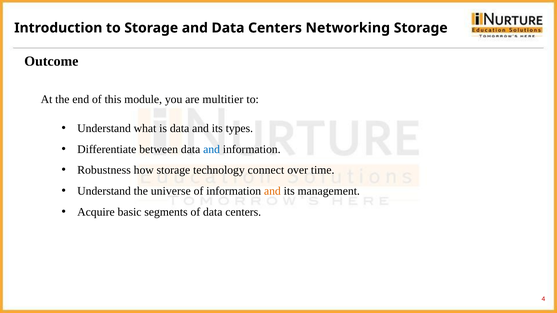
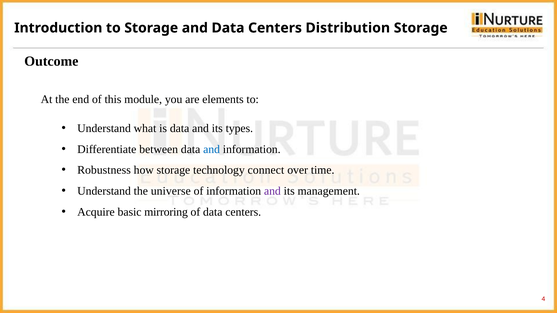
Networking: Networking -> Distribution
multitier: multitier -> elements
and at (272, 191) colour: orange -> purple
segments: segments -> mirroring
